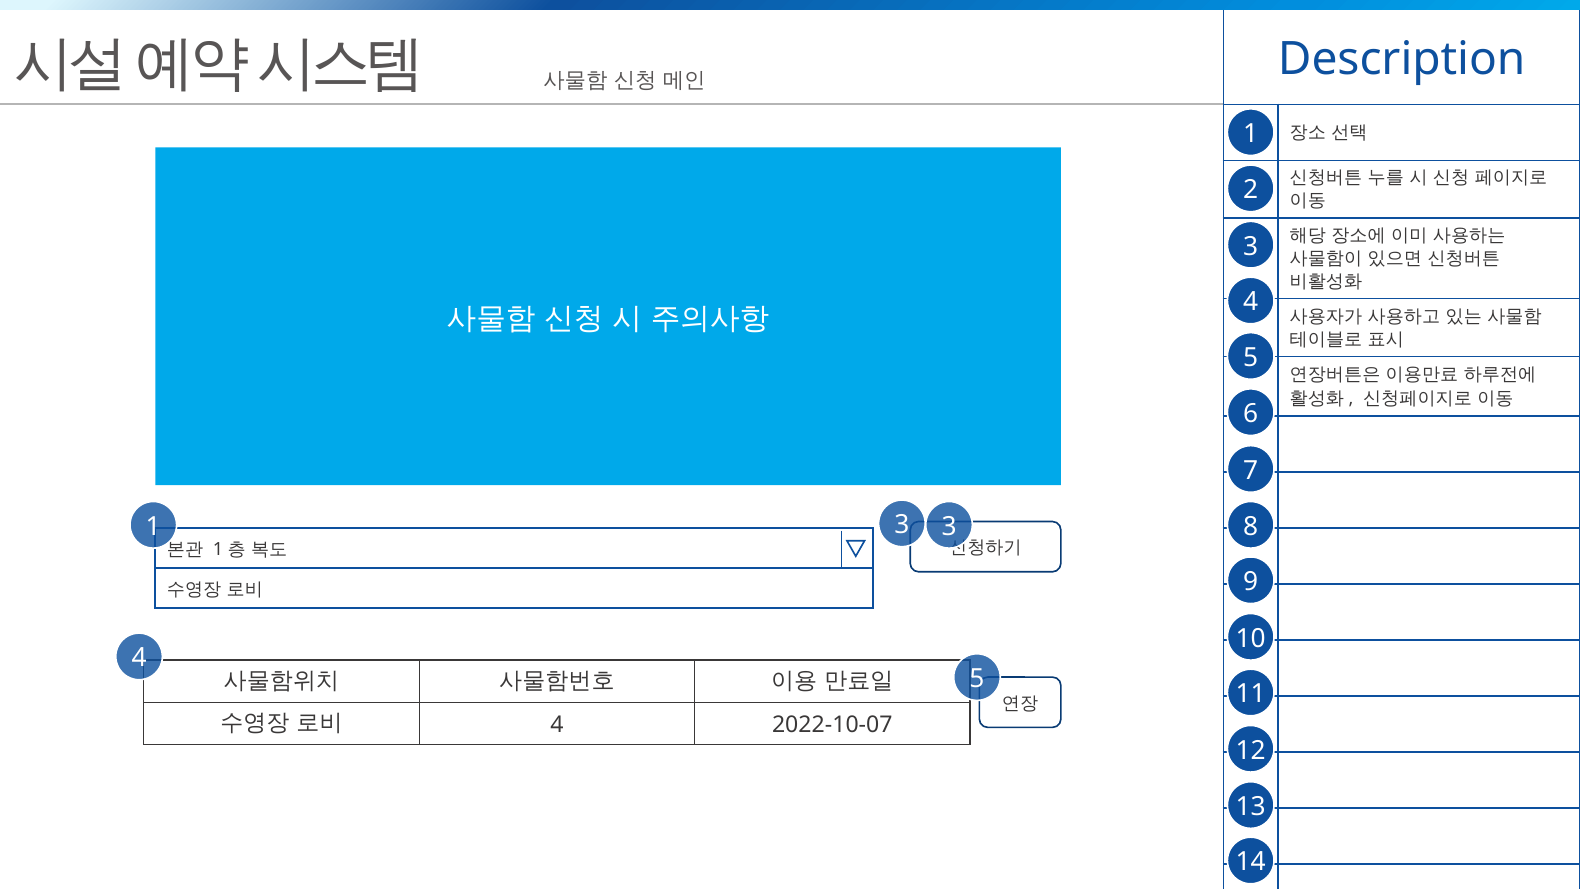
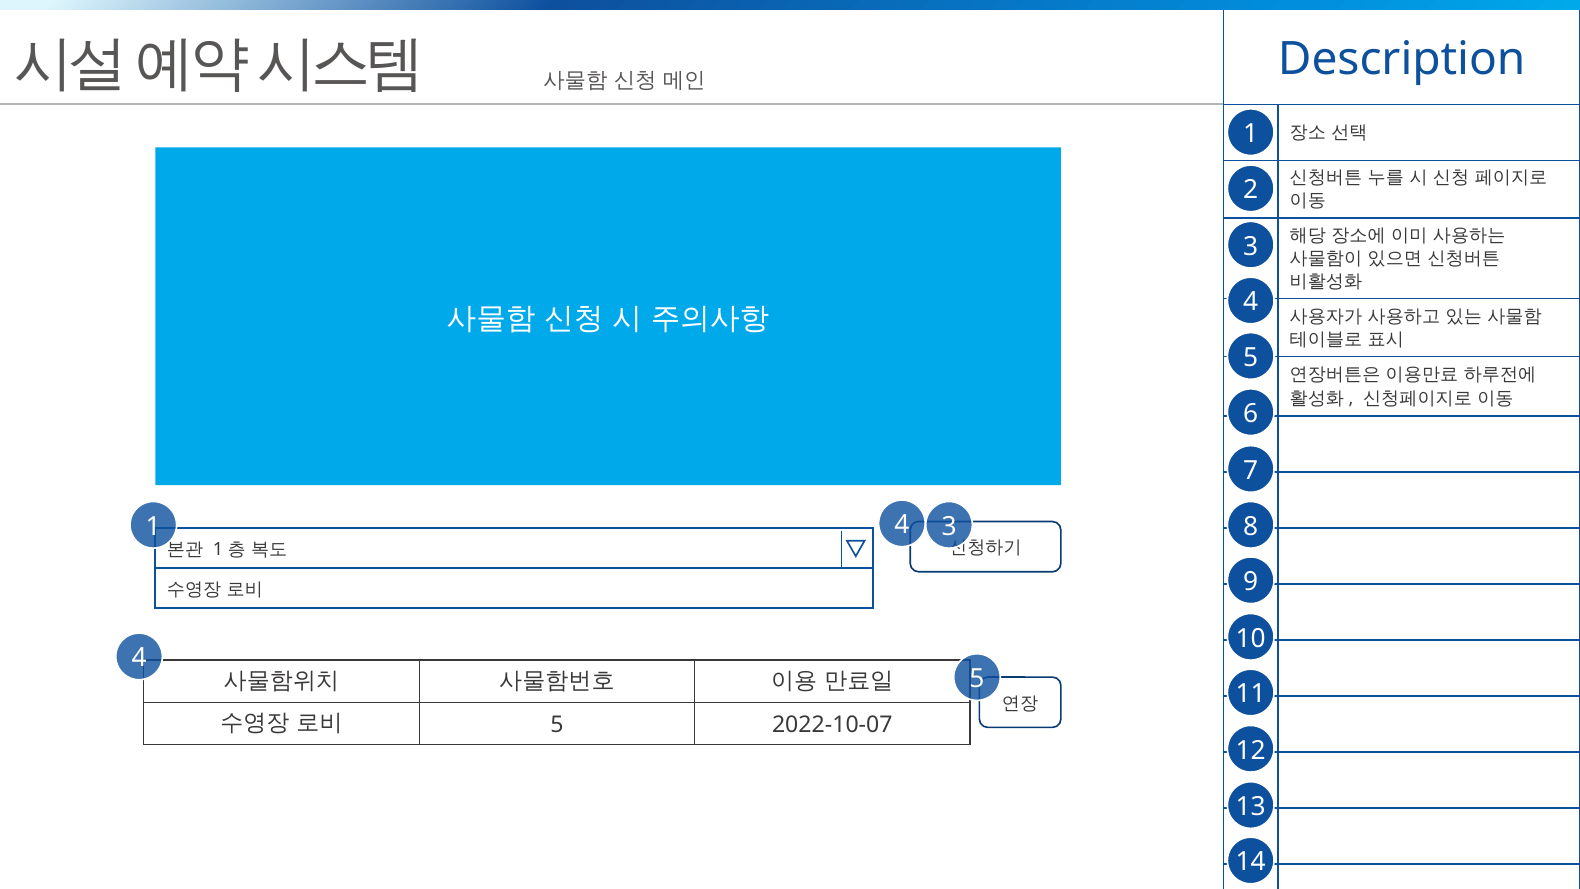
1 3: 3 -> 4
4 at (557, 725): 4 -> 5
